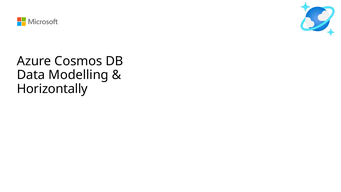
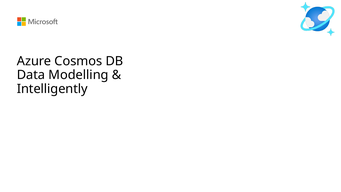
Horizontally: Horizontally -> Intelligently
